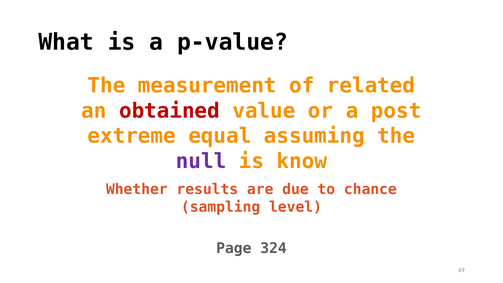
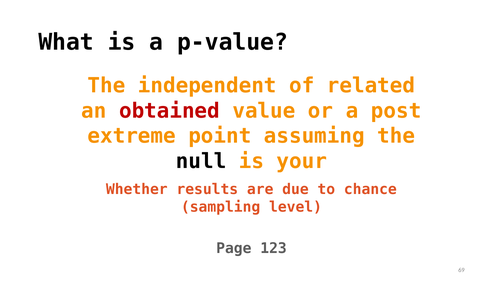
measurement: measurement -> independent
equal: equal -> point
null colour: purple -> black
know: know -> your
324: 324 -> 123
